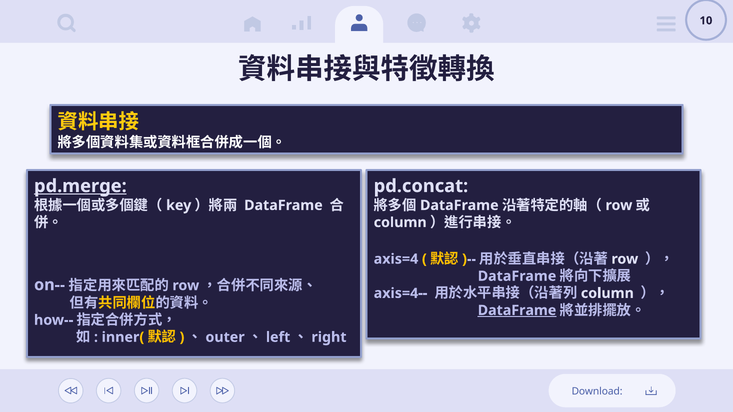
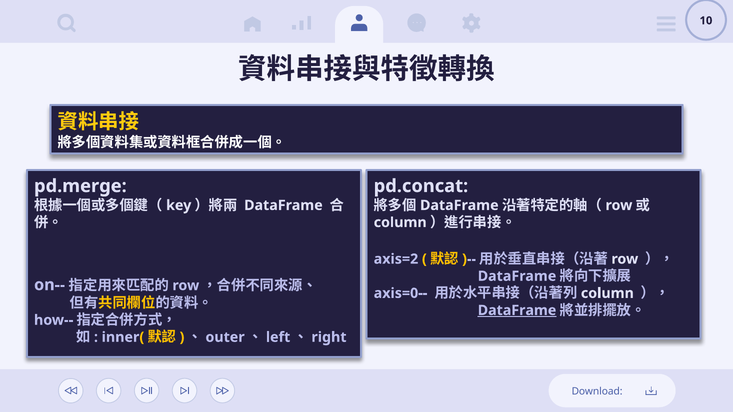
pd.merge underline: present -> none
axis=4: axis=4 -> axis=2
axis=4--: axis=4-- -> axis=0--
